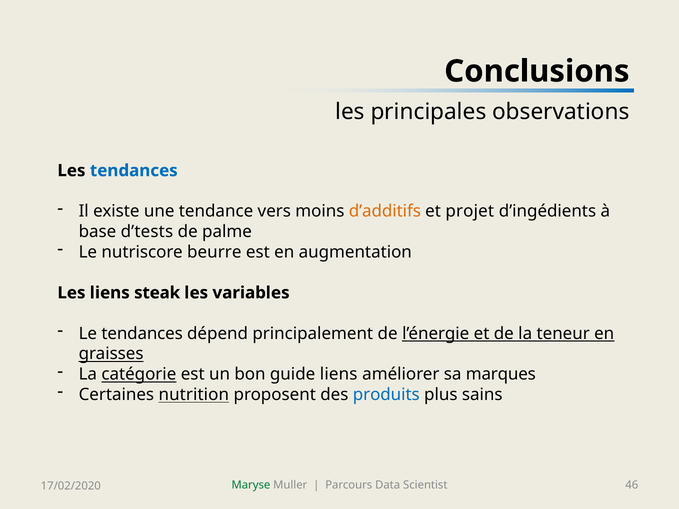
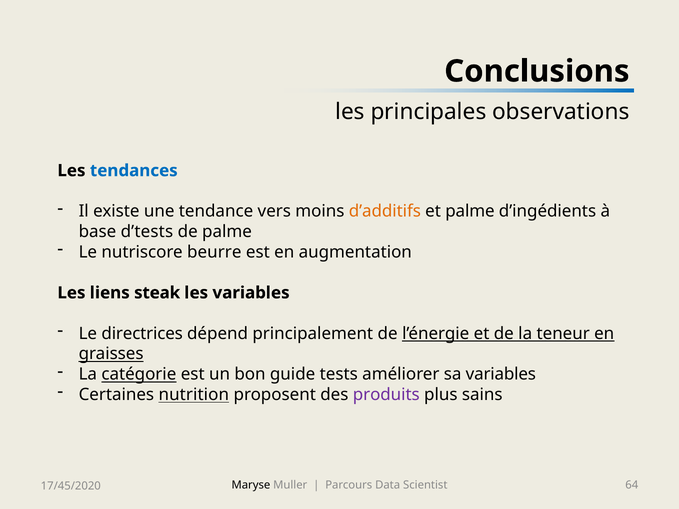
et projet: projet -> palme
Le tendances: tendances -> directrices
guide liens: liens -> tests
sa marques: marques -> variables
produits colour: blue -> purple
Maryse colour: green -> black
46: 46 -> 64
17/02/2020: 17/02/2020 -> 17/45/2020
